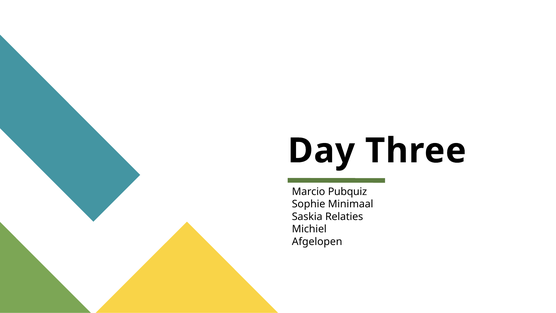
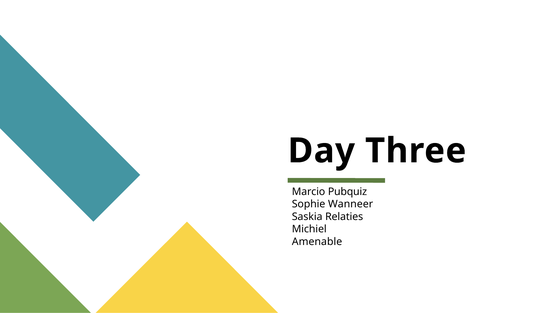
Minimaal: Minimaal -> Wanneer
Afgelopen: Afgelopen -> Amenable
